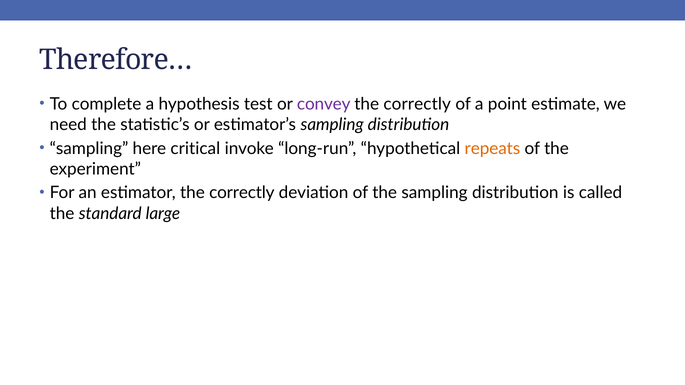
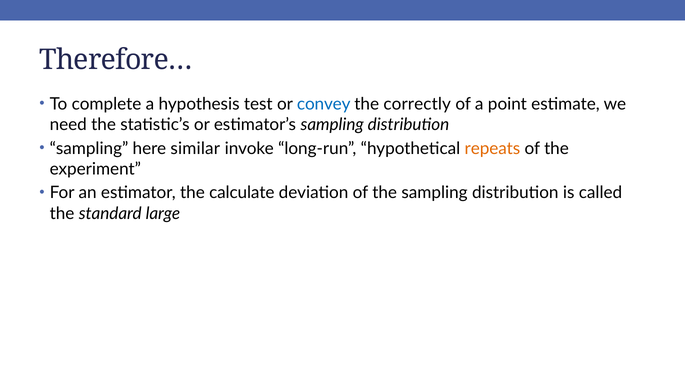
convey colour: purple -> blue
critical: critical -> similar
estimator the correctly: correctly -> calculate
